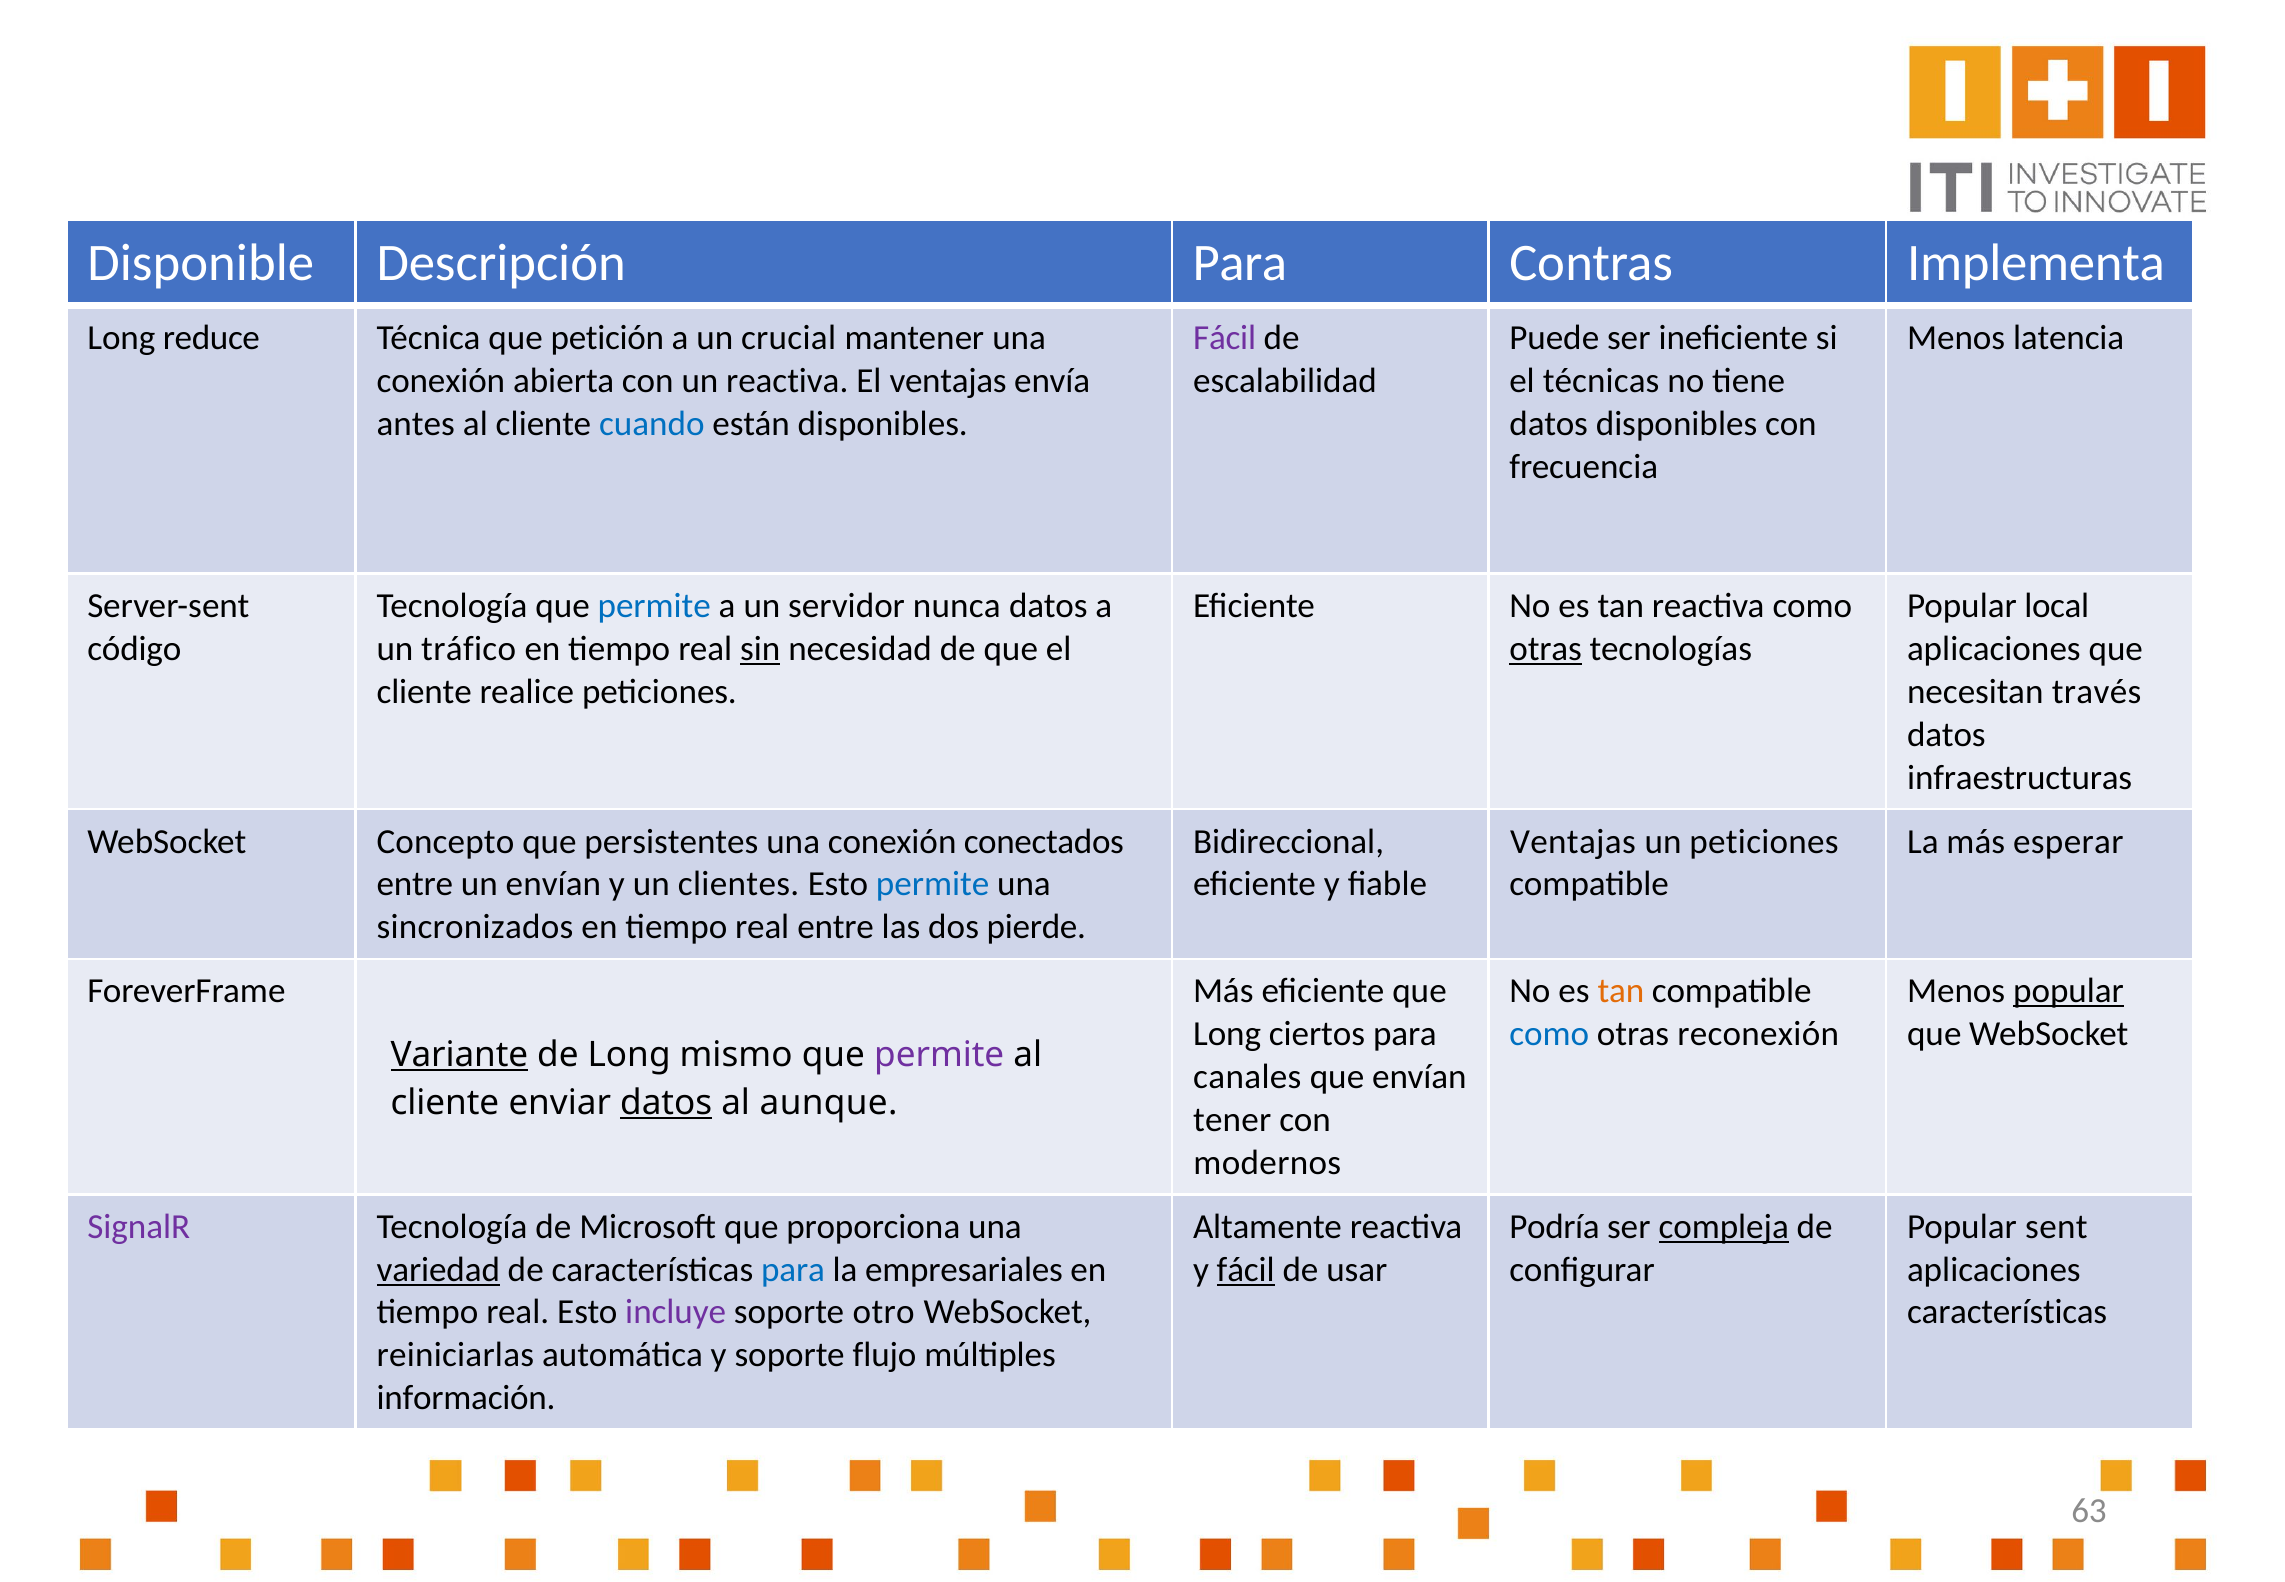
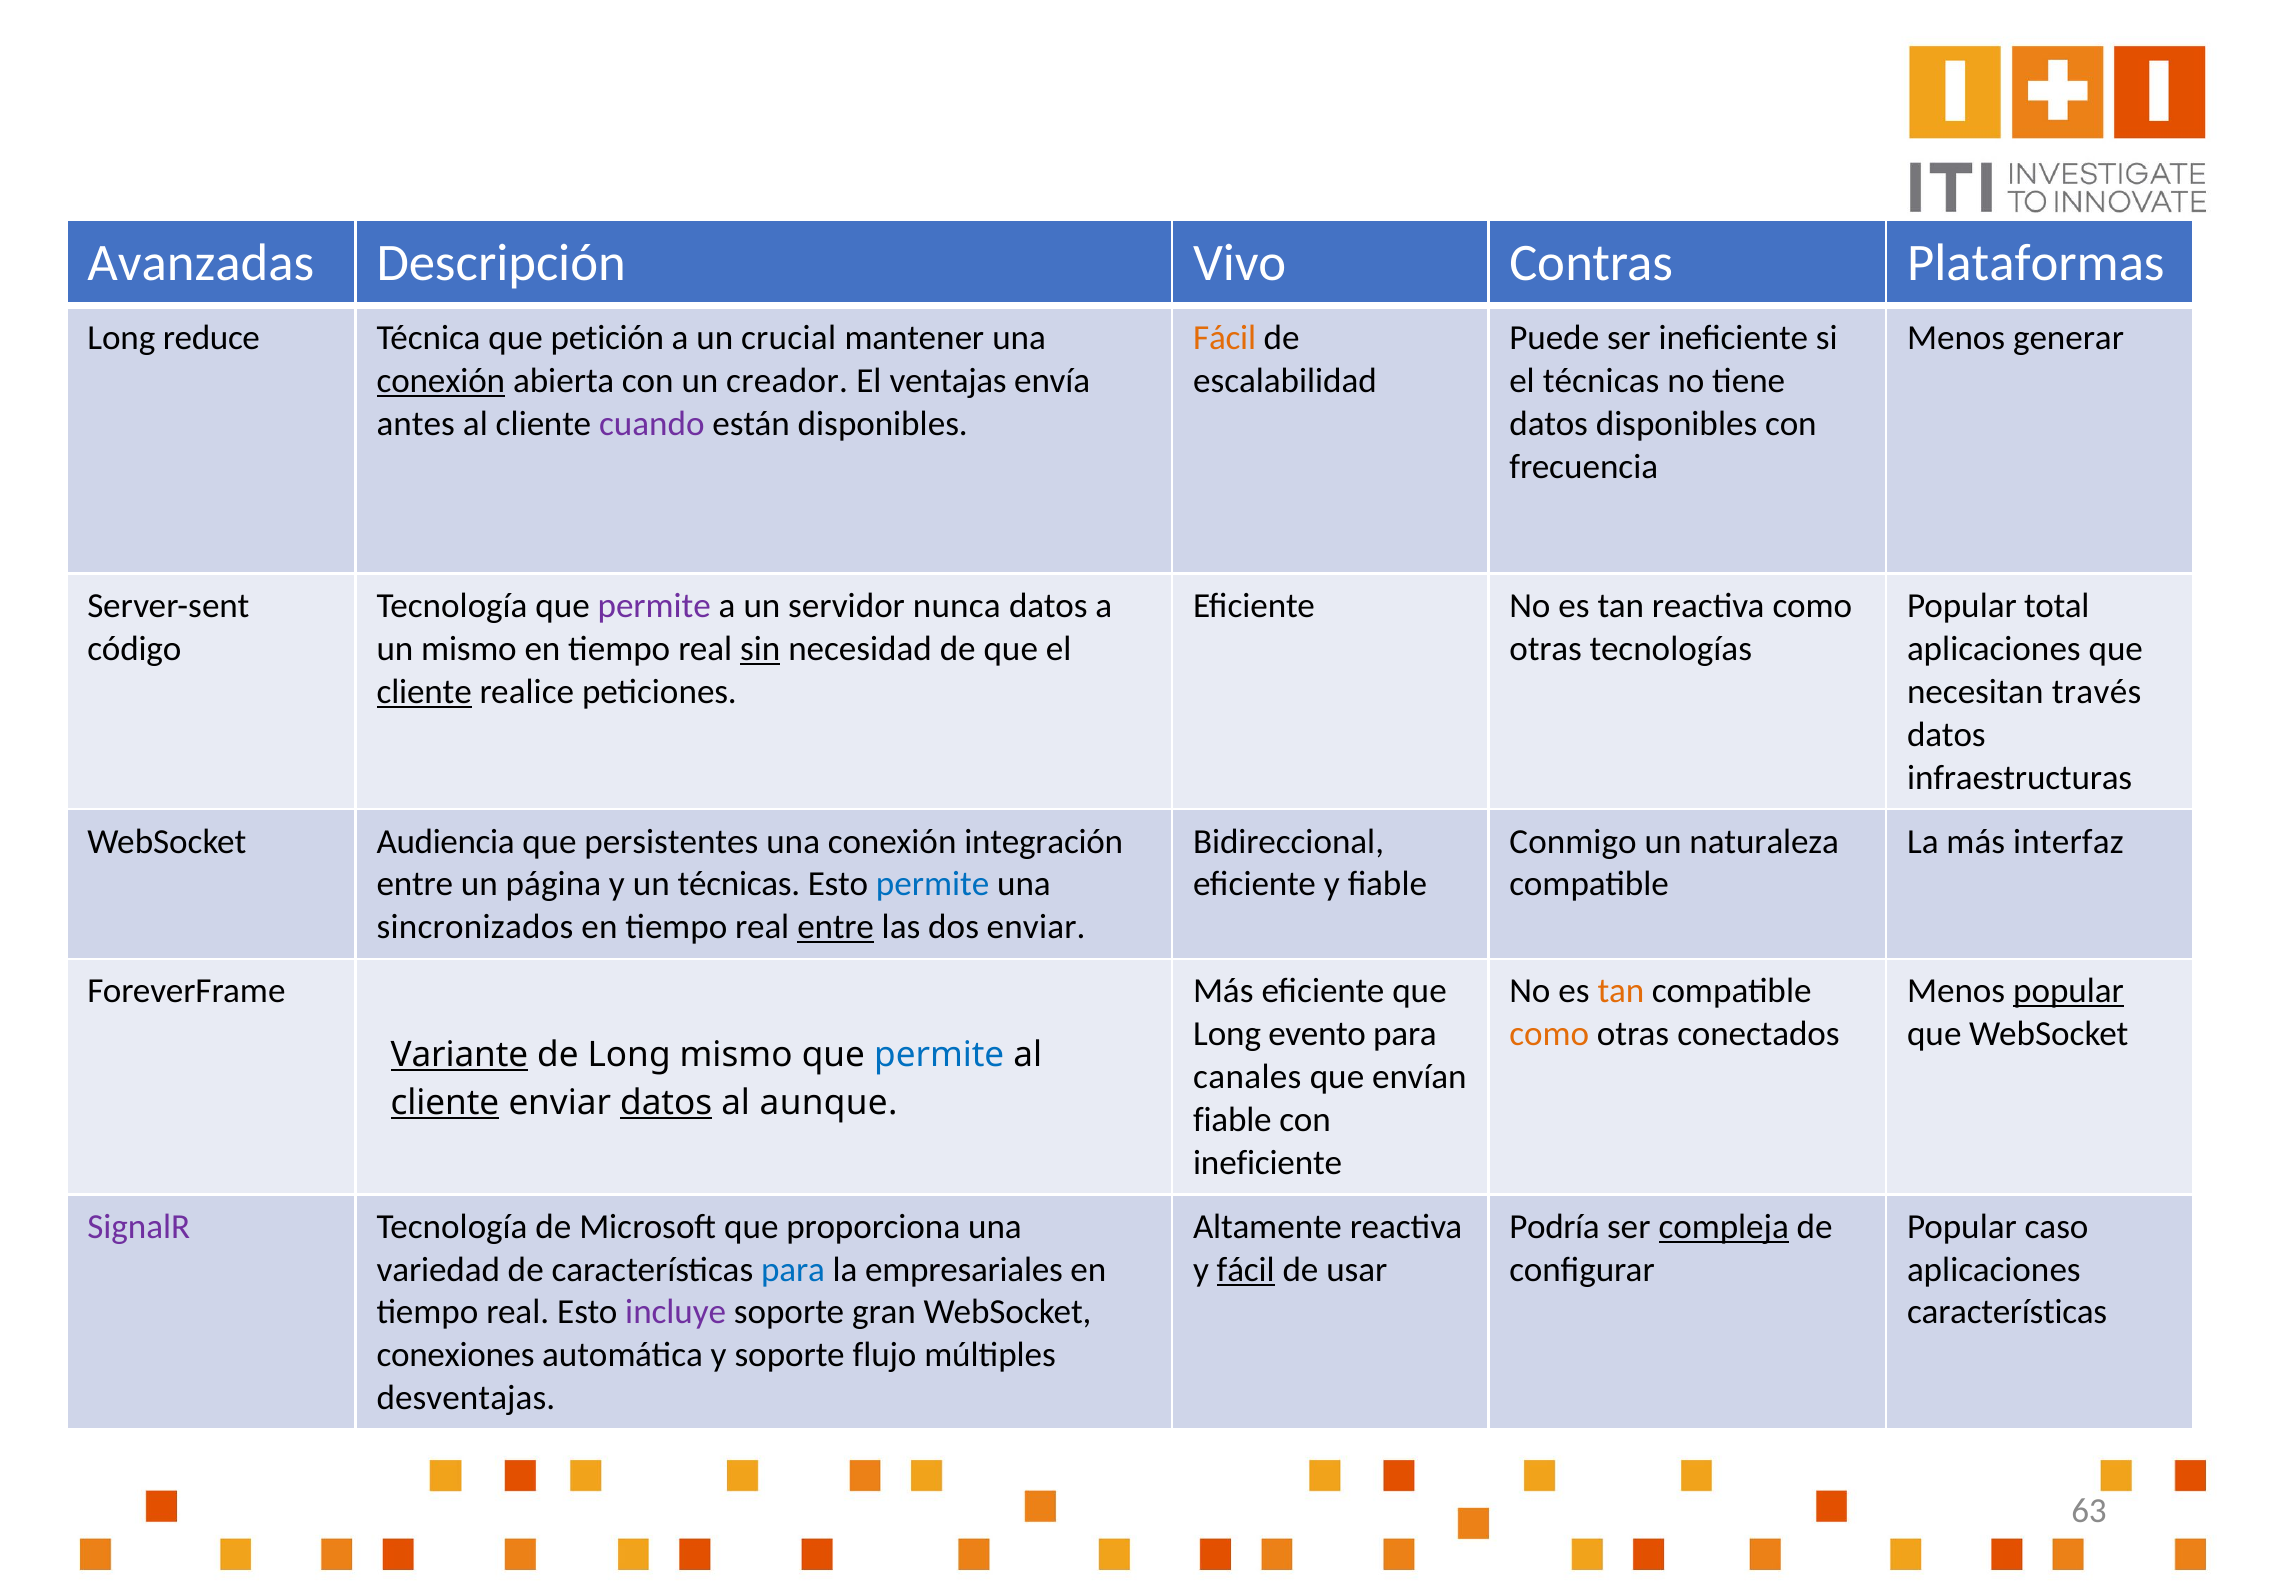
Disponible: Disponible -> Avanzadas
Descripción Para: Para -> Vivo
Implementa: Implementa -> Plataformas
Fácil at (1225, 338) colour: purple -> orange
latencia: latencia -> generar
conexión at (441, 381) underline: none -> present
un reactiva: reactiva -> creador
cuando colour: blue -> purple
permite at (654, 606) colour: blue -> purple
local: local -> total
un tráfico: tráfico -> mismo
otras at (1546, 649) underline: present -> none
cliente at (424, 692) underline: none -> present
Concepto: Concepto -> Audiencia
conectados: conectados -> integración
Ventajas at (1573, 841): Ventajas -> Conmigo
un peticiones: peticiones -> naturaleza
esperar: esperar -> interfaz
un envían: envían -> página
un clientes: clientes -> técnicas
entre at (836, 927) underline: none -> present
dos pierde: pierde -> enviar
ciertos: ciertos -> evento
como at (1549, 1034) colour: blue -> orange
reconexión: reconexión -> conectados
permite at (939, 1055) colour: purple -> blue
cliente at (445, 1102) underline: none -> present
tener at (1232, 1120): tener -> fiable
modernos at (1267, 1163): modernos -> ineficiente
sent: sent -> caso
variedad underline: present -> none
otro: otro -> gran
reiniciarlas: reiniciarlas -> conexiones
información: información -> desventajas
